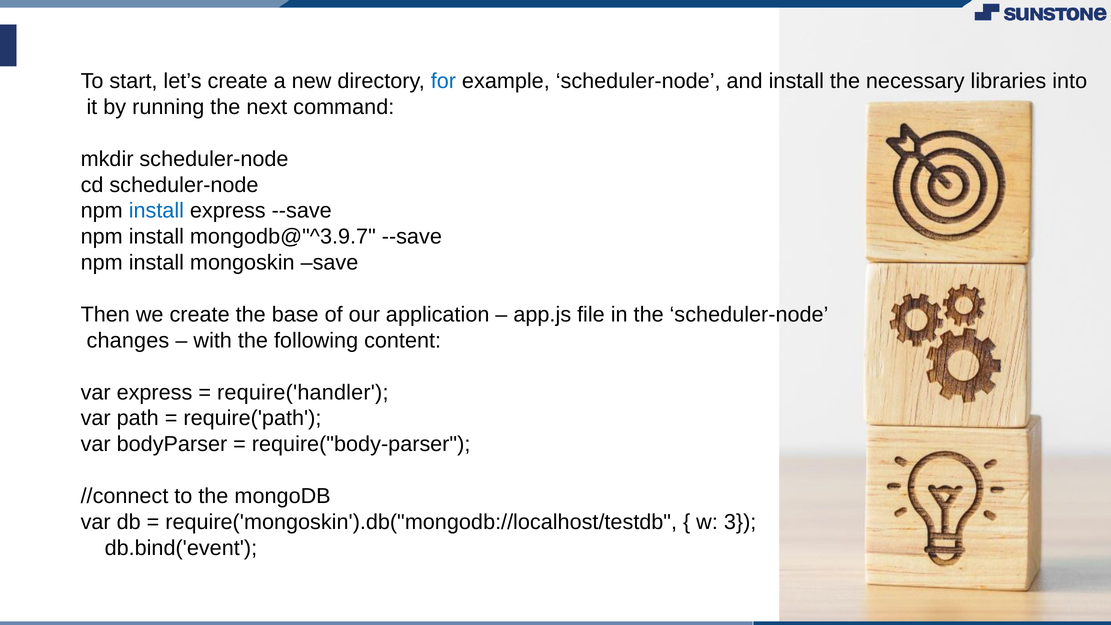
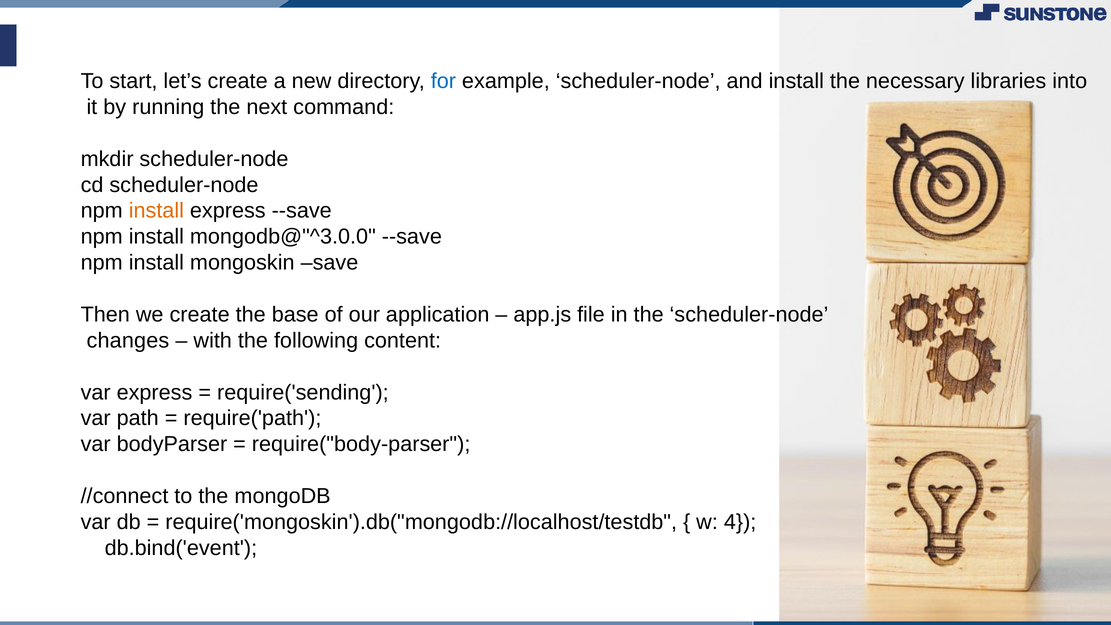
install at (156, 211) colour: blue -> orange
mongodb@"^3.9.7: mongodb@"^3.9.7 -> mongodb@"^3.0.0
require('handler: require('handler -> require('sending
3: 3 -> 4
